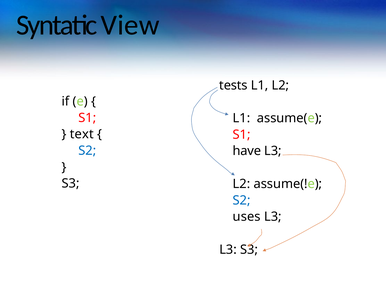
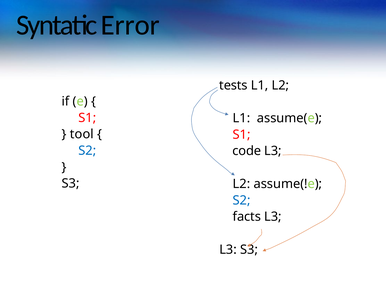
View: View -> Error
text: text -> tool
have: have -> code
uses: uses -> facts
